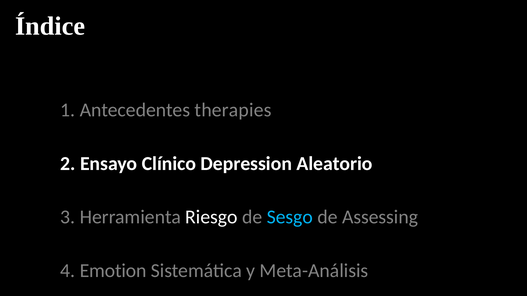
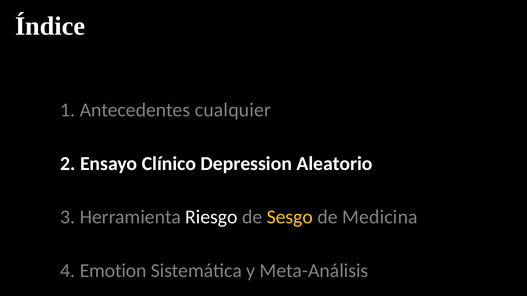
therapies: therapies -> cualquier
Sesgo colour: light blue -> yellow
Assessing: Assessing -> Medicina
